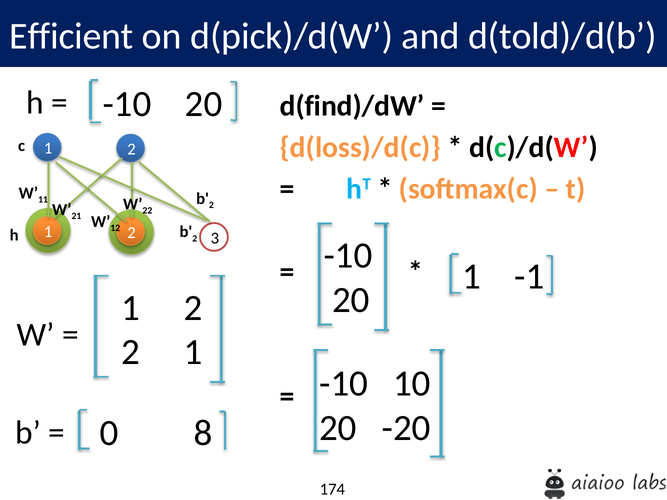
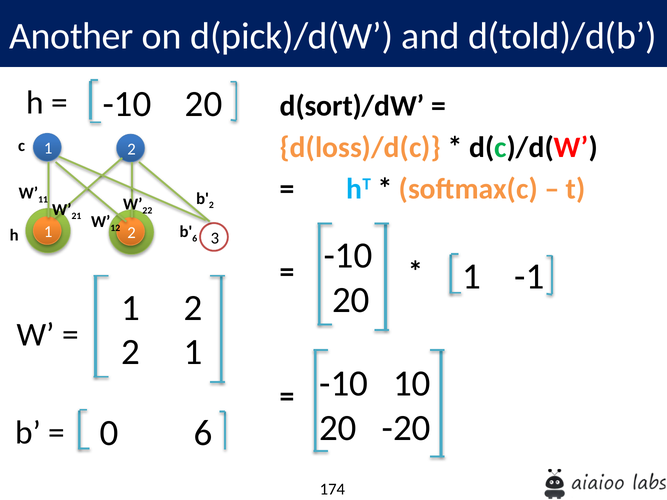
Efficient: Efficient -> Another
d(find)/dW: d(find)/dW -> d(sort)/dW
2 at (195, 239): 2 -> 6
0 8: 8 -> 6
